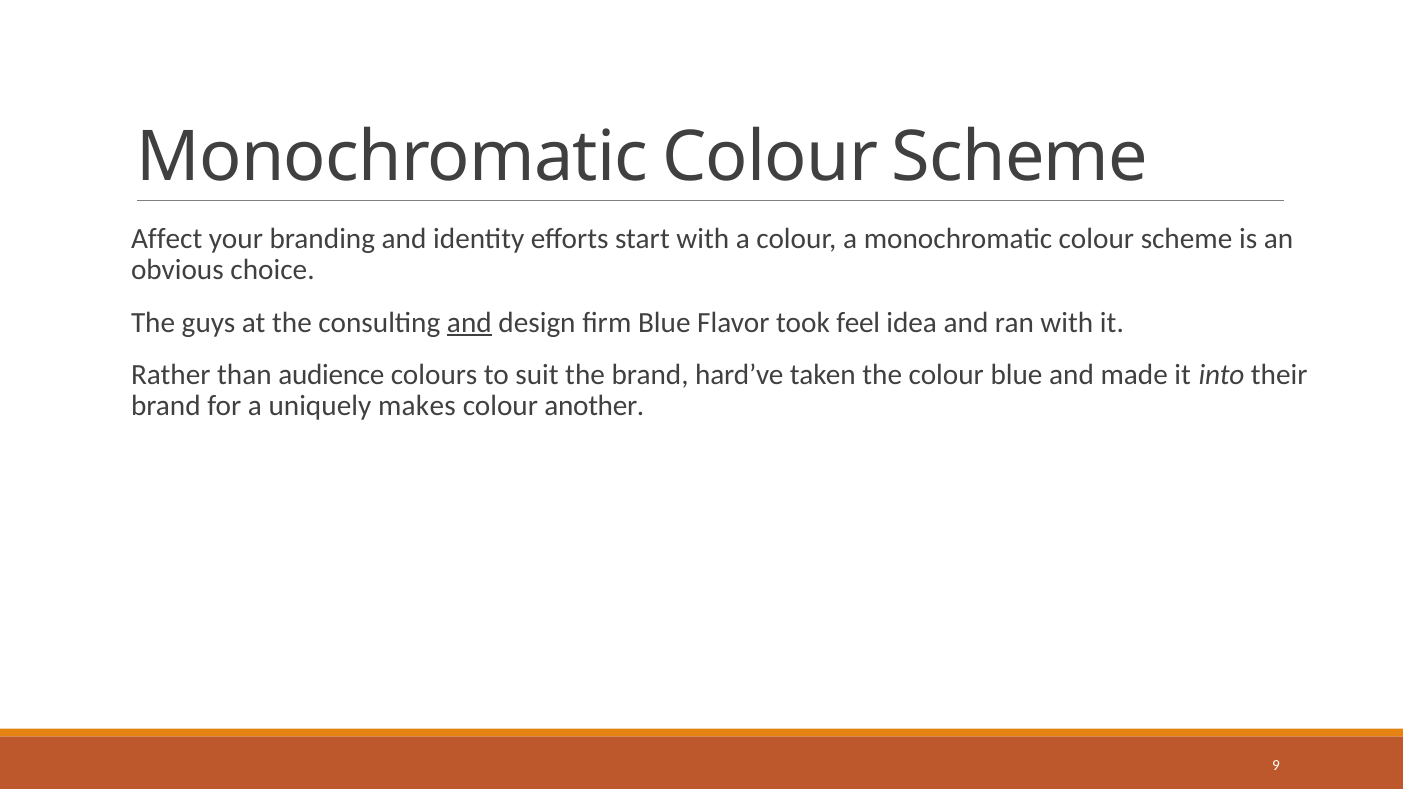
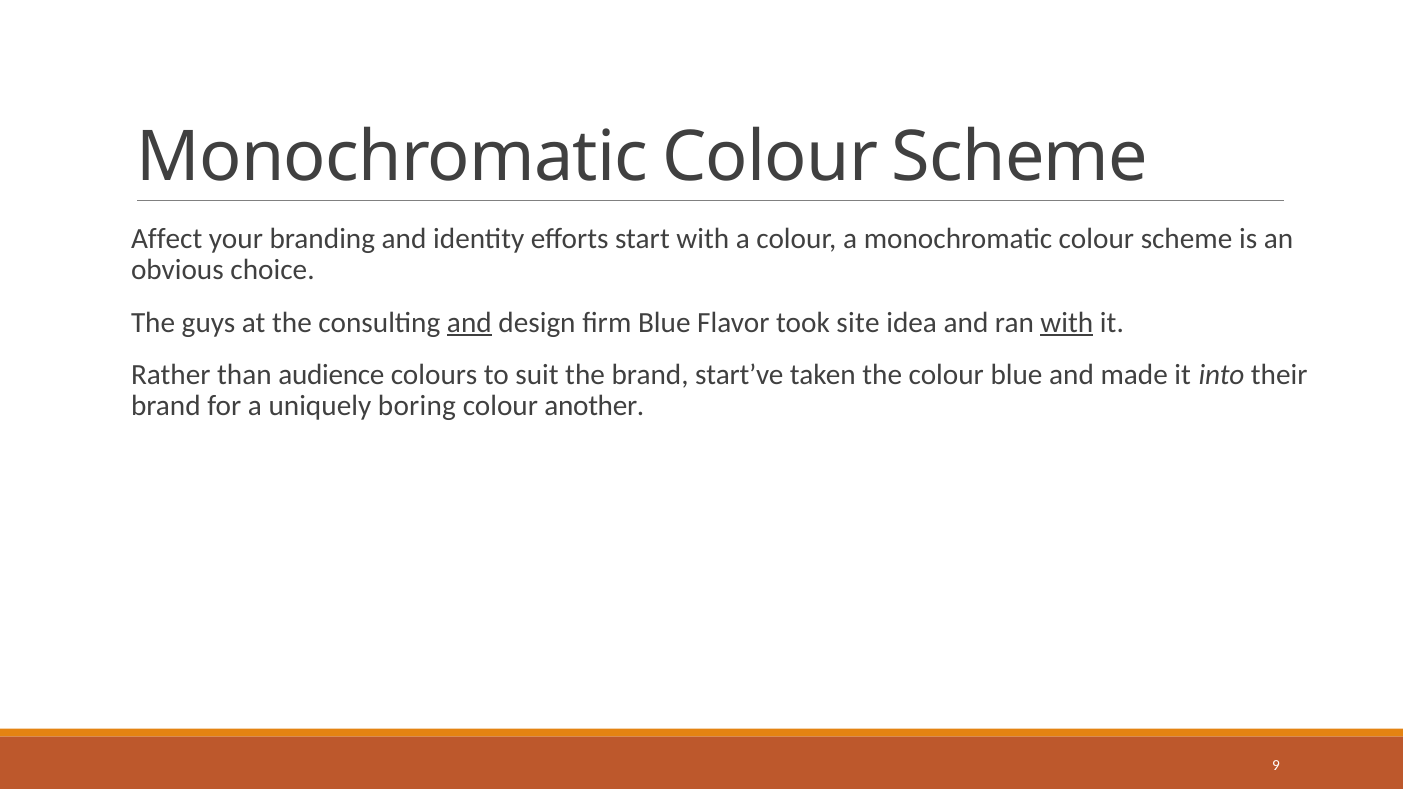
feel: feel -> site
with at (1067, 322) underline: none -> present
hard’ve: hard’ve -> start’ve
makes: makes -> boring
